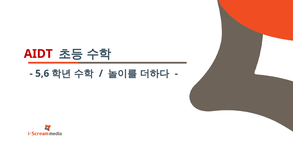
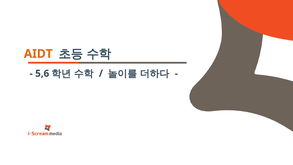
AIDT colour: red -> orange
